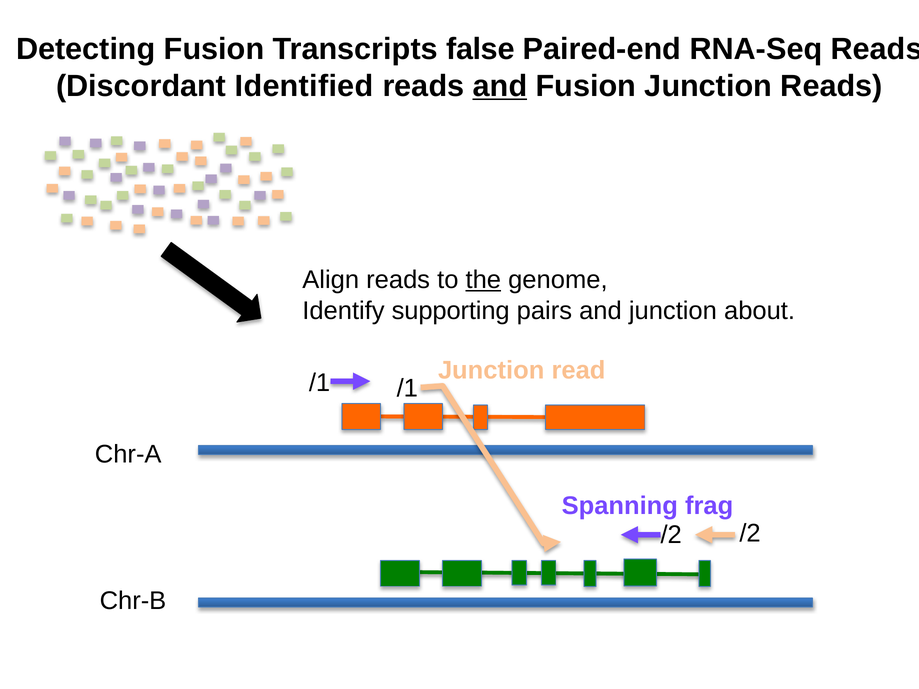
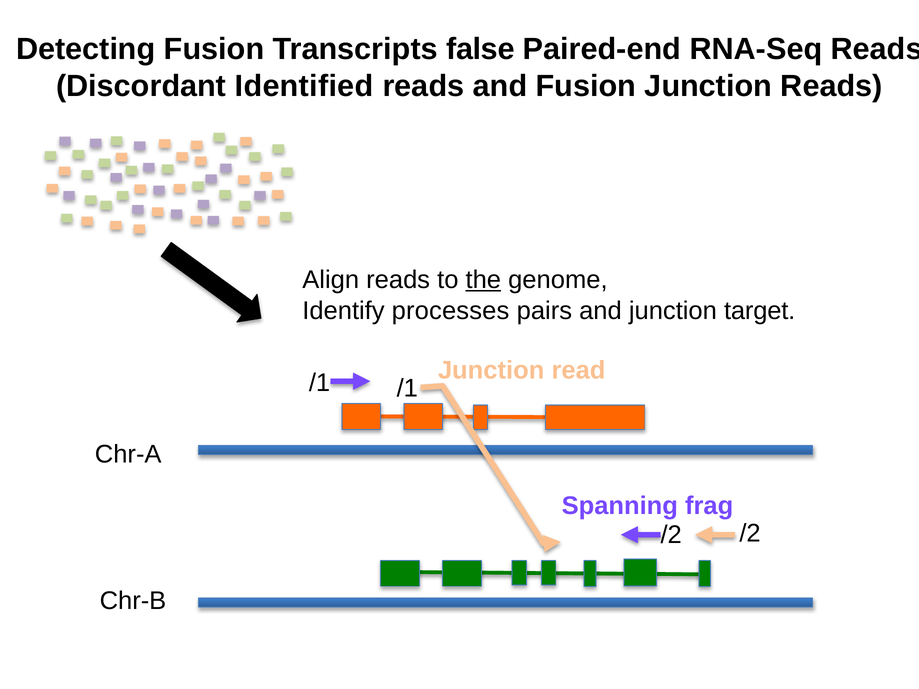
and at (500, 86) underline: present -> none
supporting: supporting -> processes
about: about -> target
